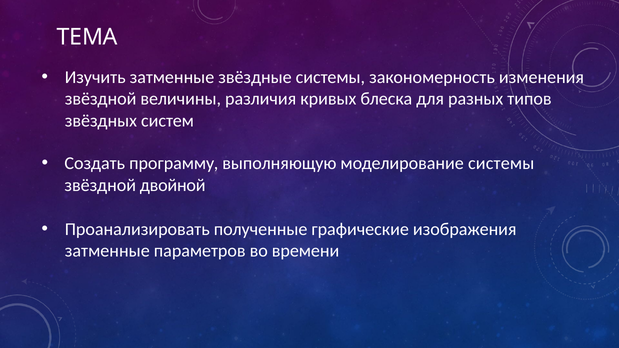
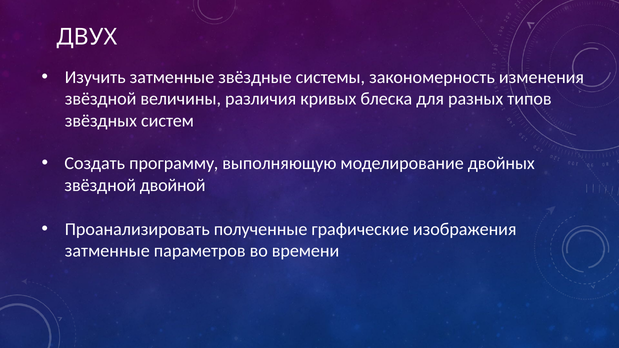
ТЕМА: ТЕМА -> ДВУХ
моделирование системы: системы -> двойных
